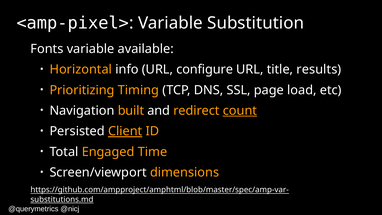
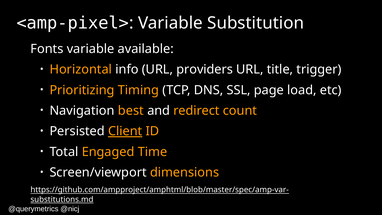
configure: configure -> providers
results: results -> trigger
built: built -> best
count underline: present -> none
